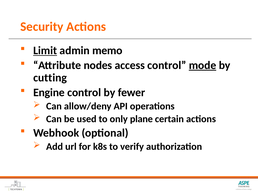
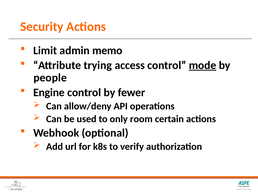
Limit underline: present -> none
nodes: nodes -> trying
cutting: cutting -> people
plane: plane -> room
